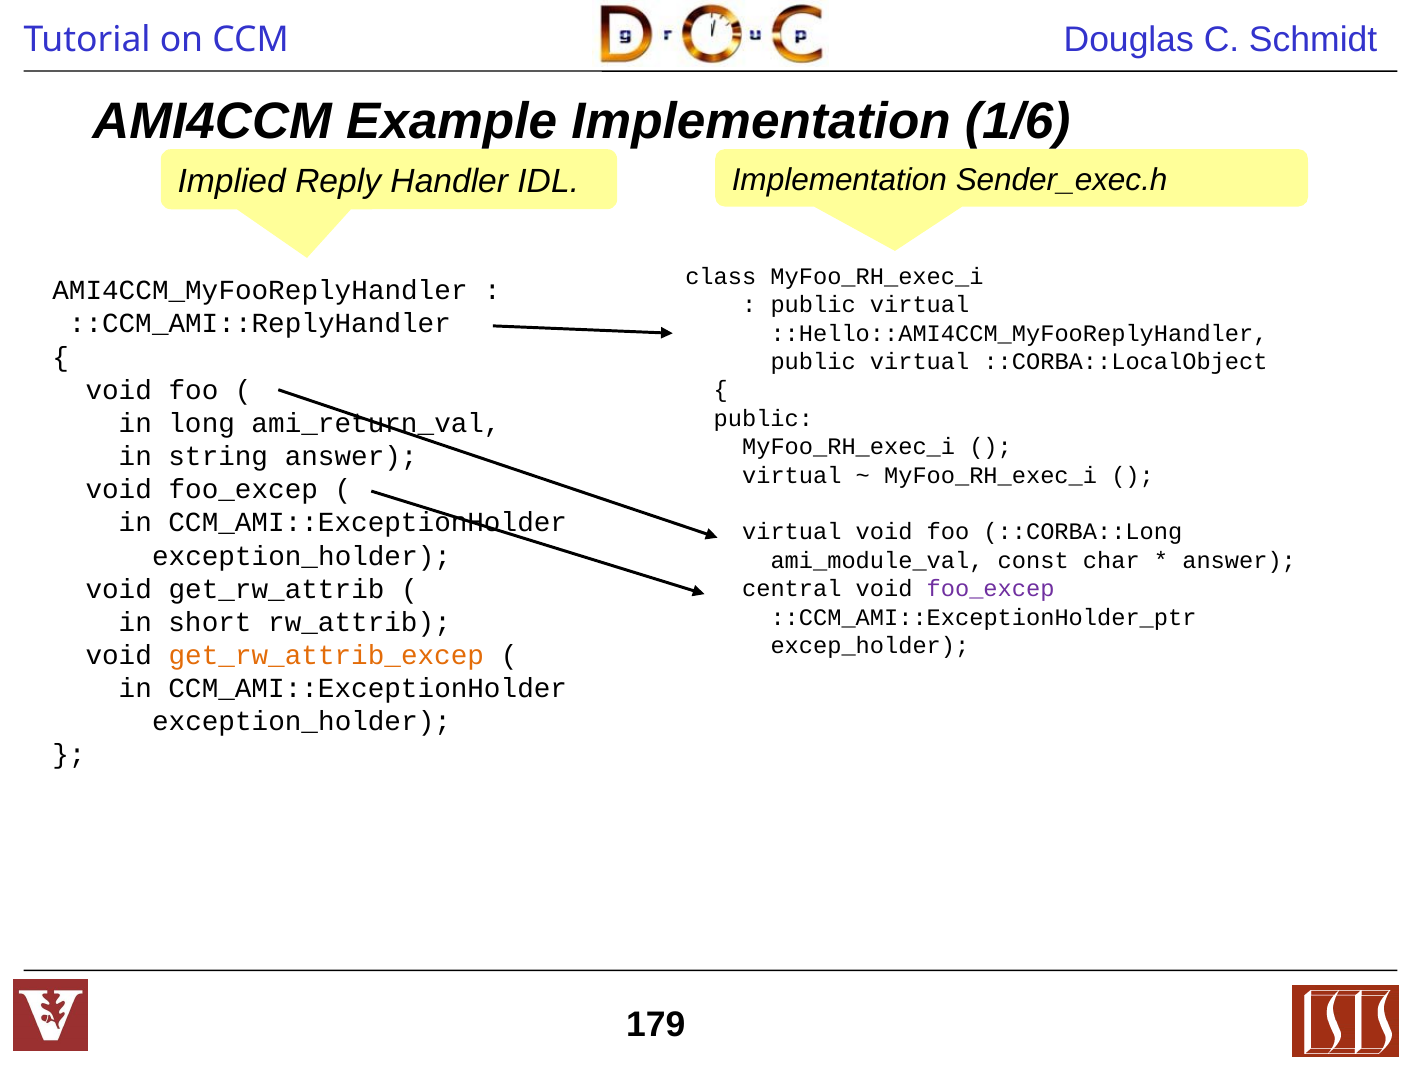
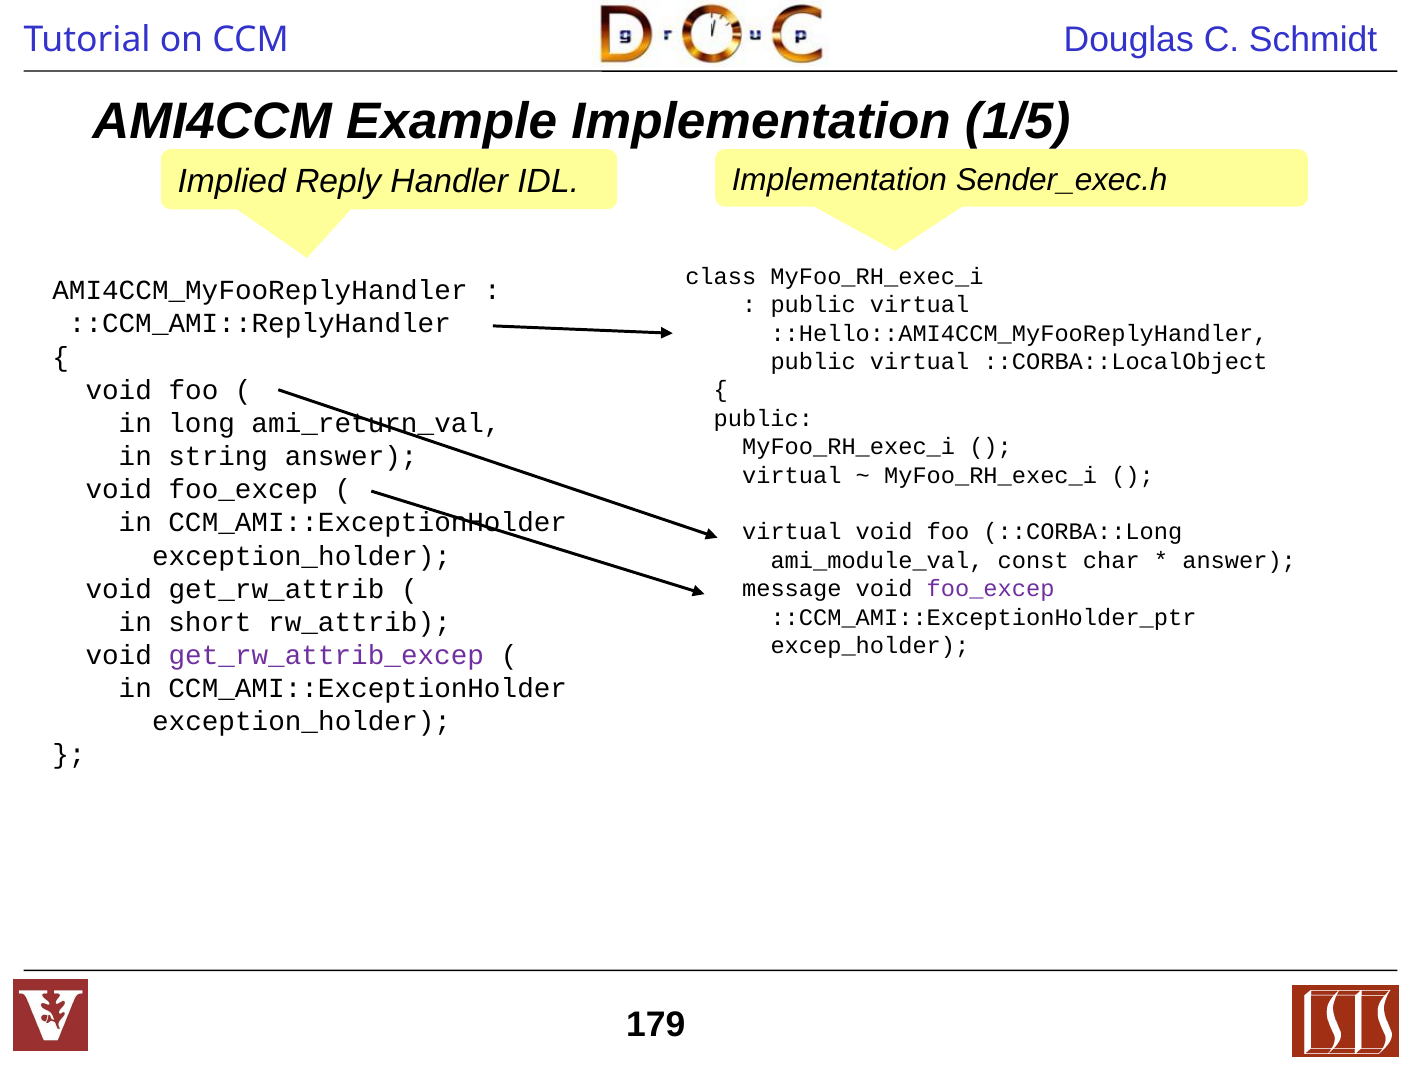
1/6: 1/6 -> 1/5
central: central -> message
get_rw_attrib_excep colour: orange -> purple
